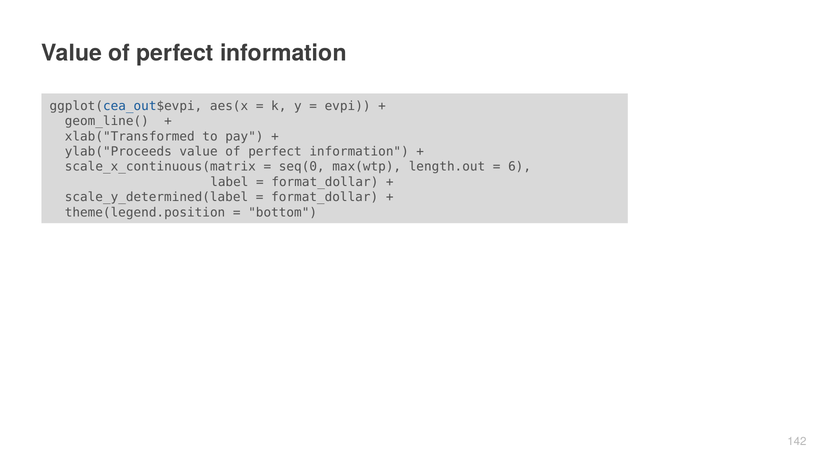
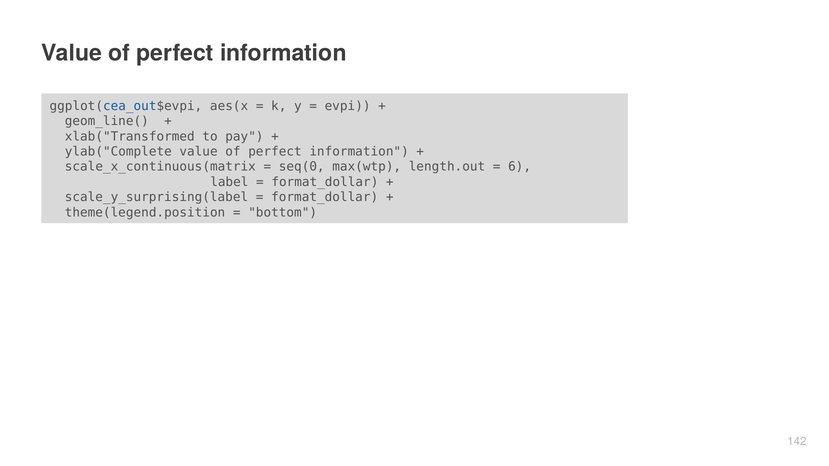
ylab("Proceeds: ylab("Proceeds -> ylab("Complete
scale_y_determined(label: scale_y_determined(label -> scale_y_surprising(label
